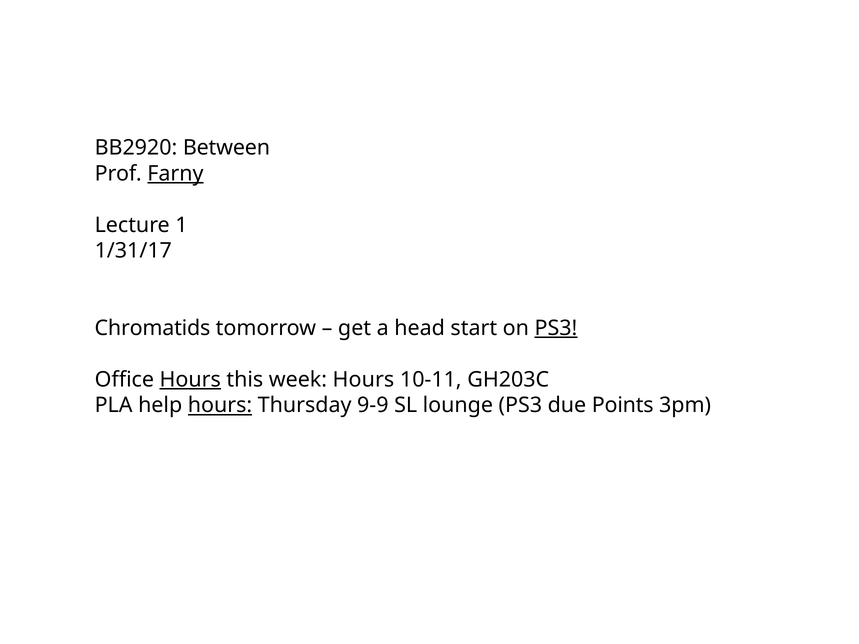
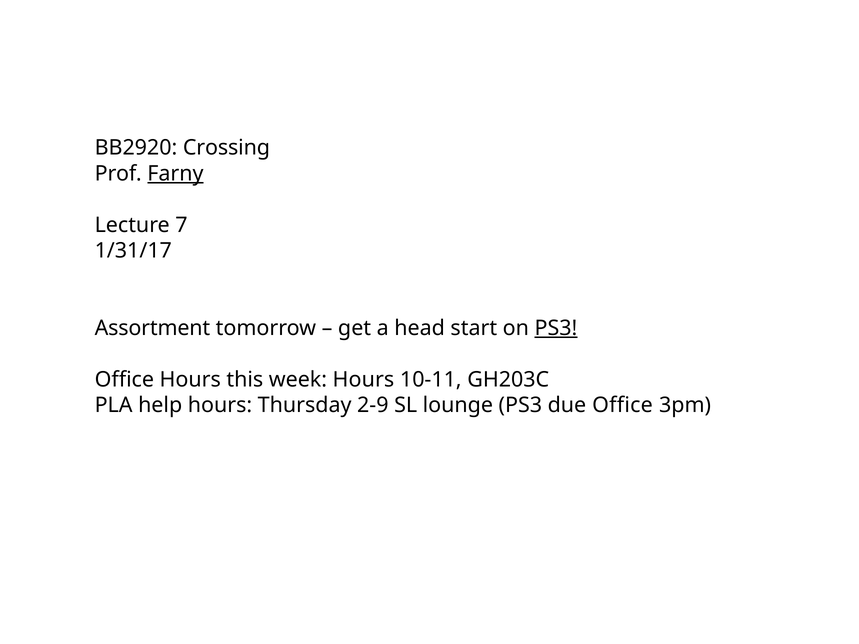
Between: Between -> Crossing
1: 1 -> 7
Chromatids: Chromatids -> Assortment
Hours at (190, 380) underline: present -> none
hours at (220, 406) underline: present -> none
9-9: 9-9 -> 2-9
due Points: Points -> Office
